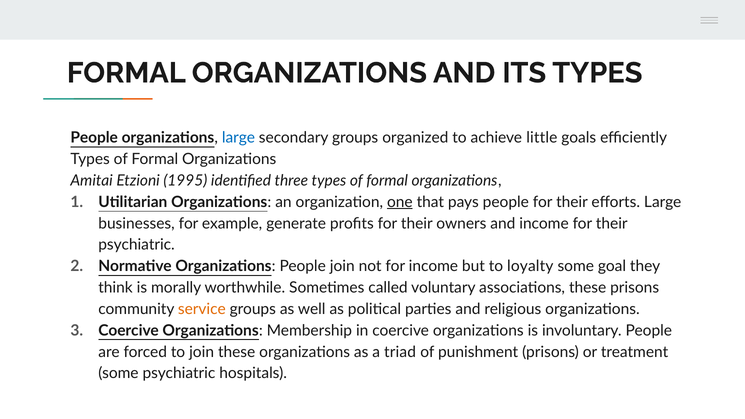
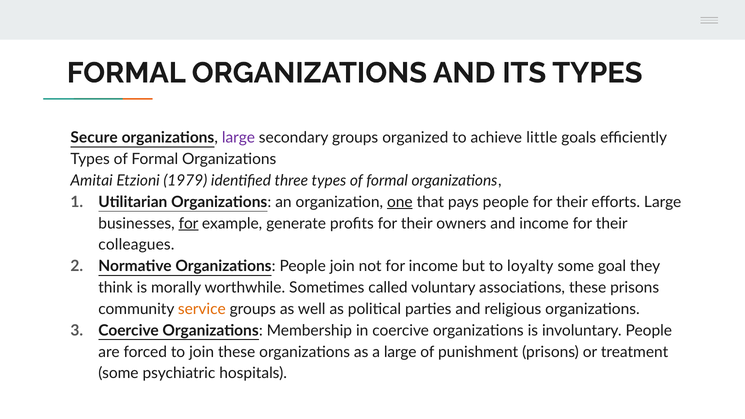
People at (94, 138): People -> Secure
large at (238, 138) colour: blue -> purple
1995: 1995 -> 1979
for at (189, 223) underline: none -> present
psychiatric at (137, 245): psychiatric -> colleagues
a triad: triad -> large
